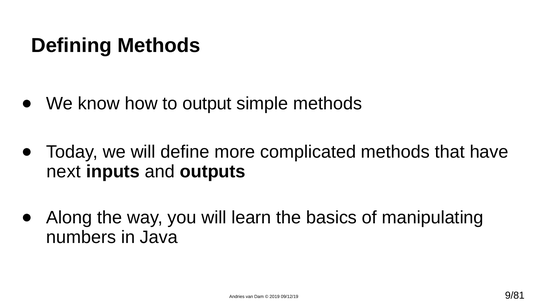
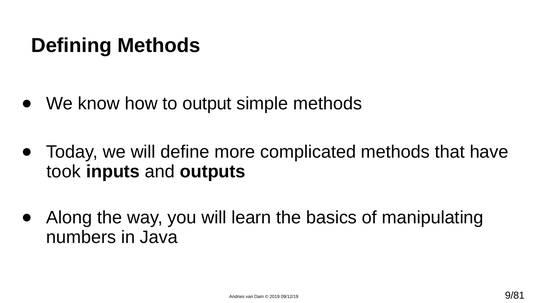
next: next -> took
